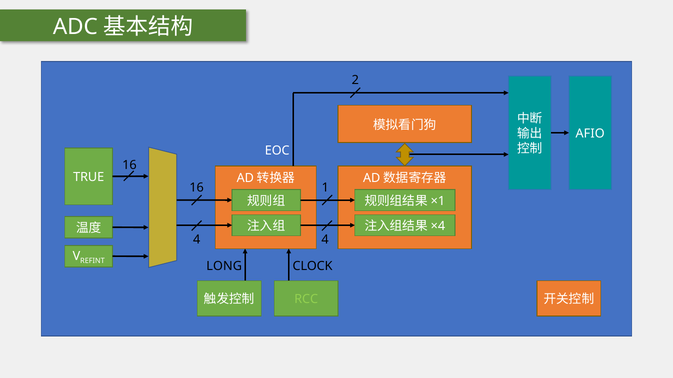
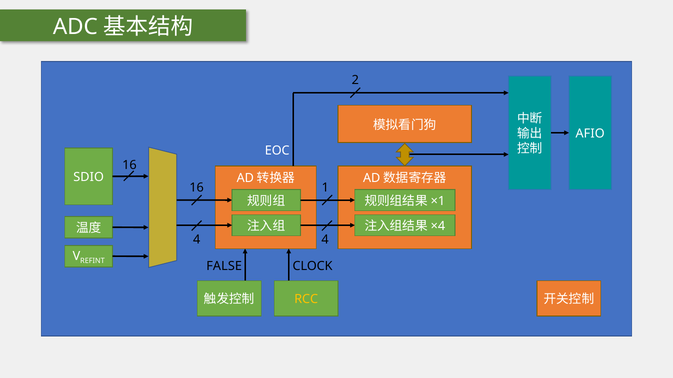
TRUE: TRUE -> SDIO
LONG: LONG -> FALSE
RCC colour: light green -> yellow
